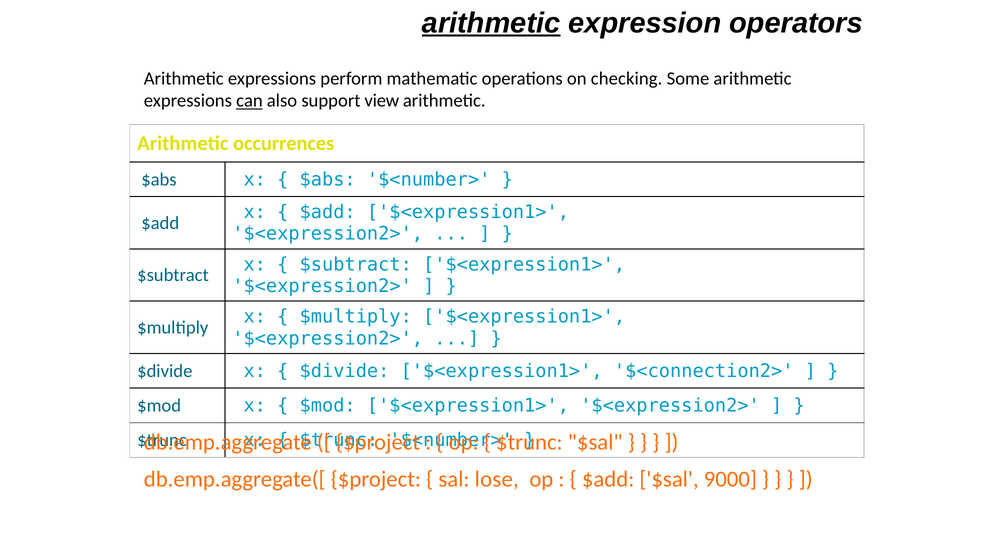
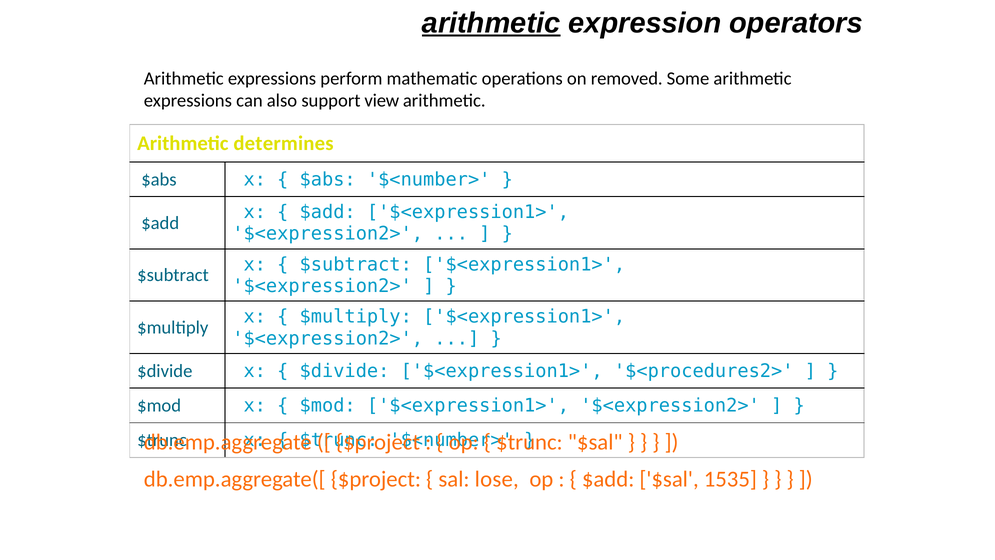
checking: checking -> removed
can underline: present -> none
occurrences: occurrences -> determines
$<connection2>: $<connection2> -> $<procedures2>
9000: 9000 -> 1535
